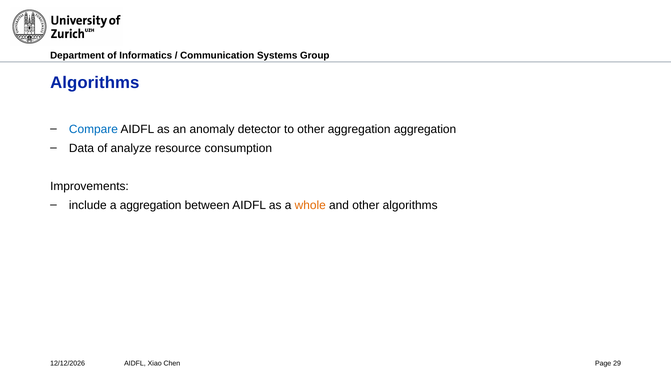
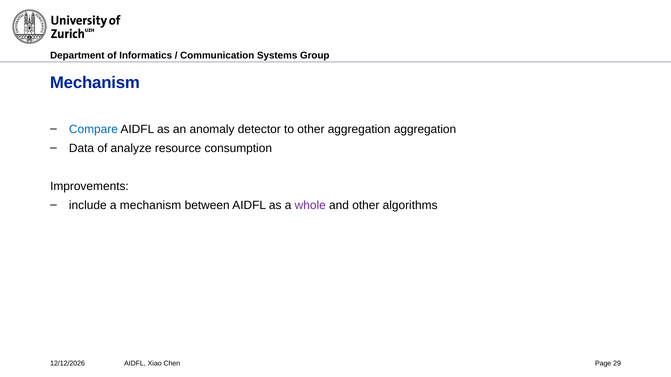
Algorithms at (95, 83): Algorithms -> Mechanism
a aggregation: aggregation -> mechanism
whole colour: orange -> purple
